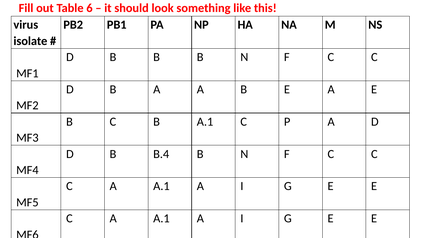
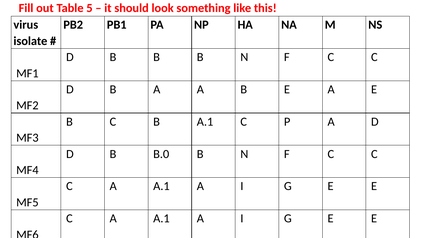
6: 6 -> 5
B.4: B.4 -> B.0
